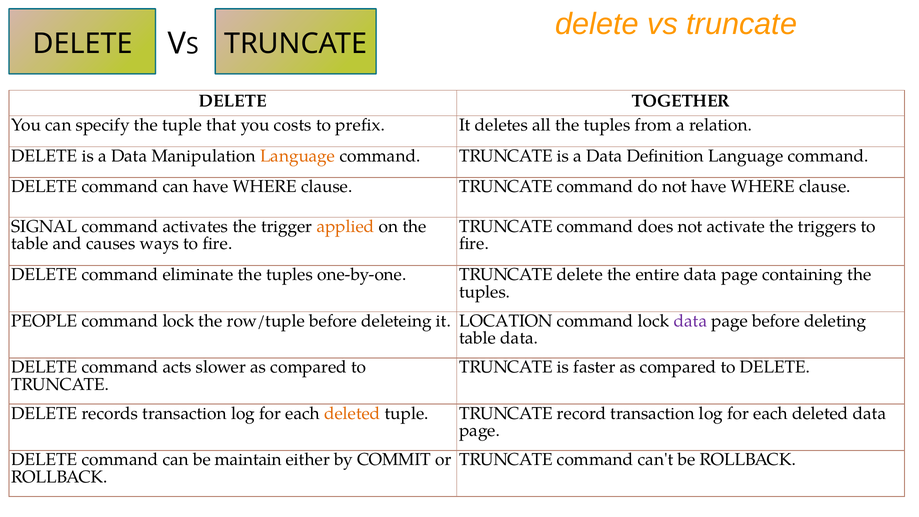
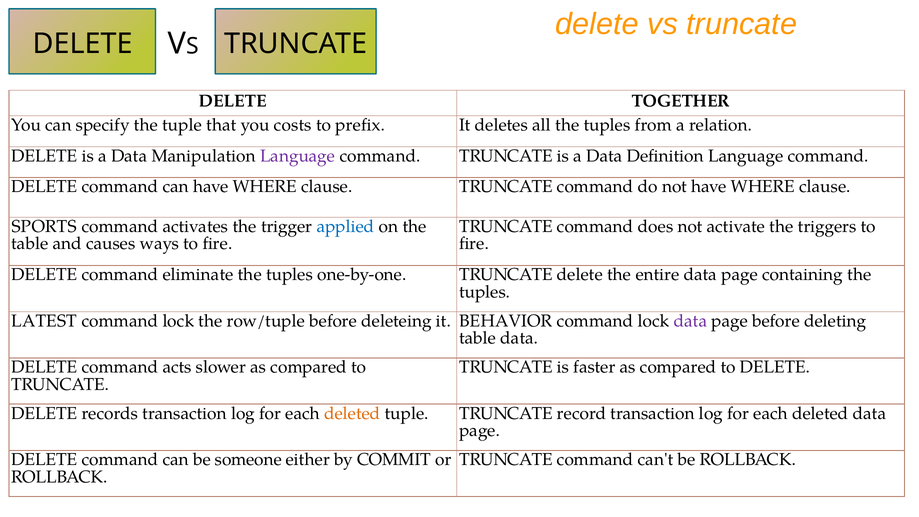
Language at (298, 156) colour: orange -> purple
SIGNAL: SIGNAL -> SPORTS
applied colour: orange -> blue
PEOPLE: PEOPLE -> LATEST
LOCATION: LOCATION -> BEHAVIOR
maintain: maintain -> someone
